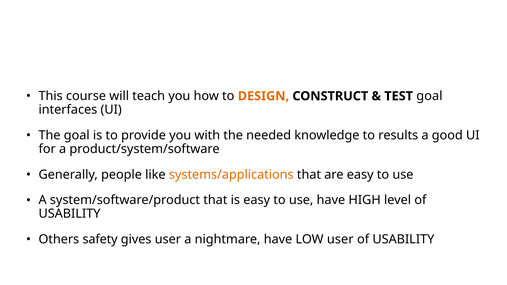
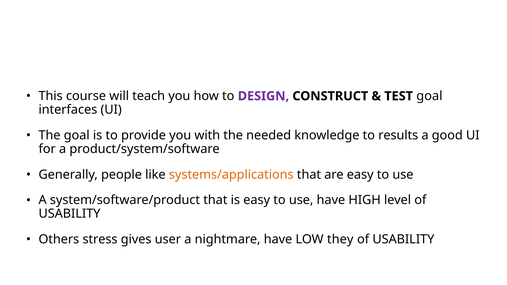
DESIGN colour: orange -> purple
safety: safety -> stress
LOW user: user -> they
